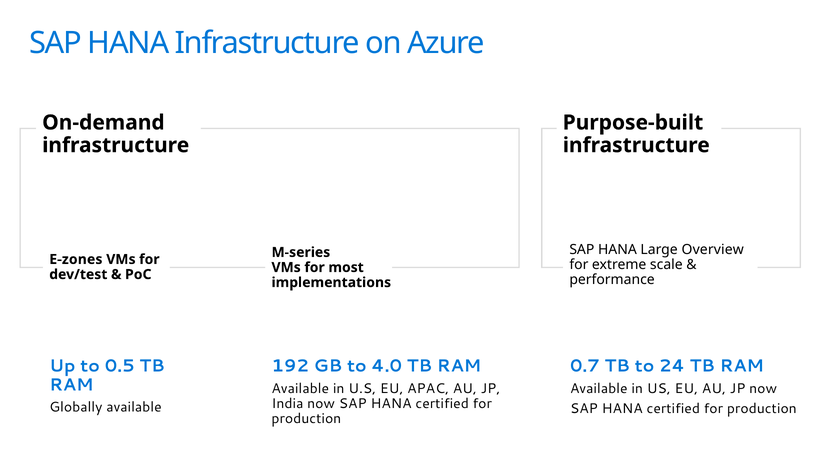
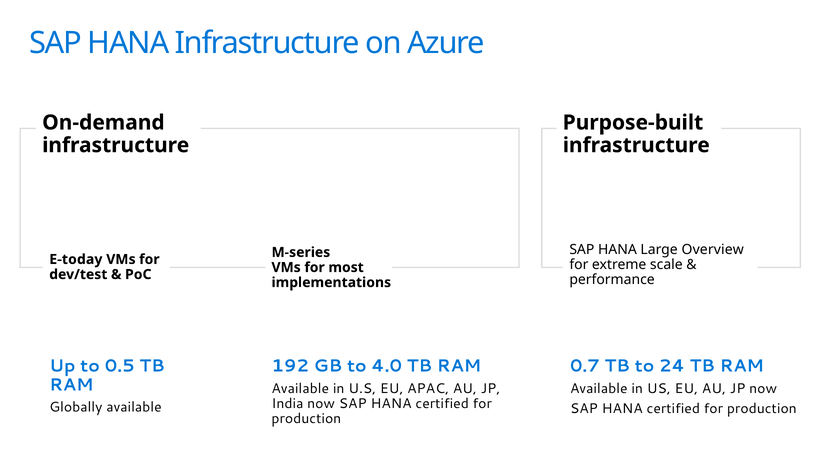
E-zones: E-zones -> E-today
